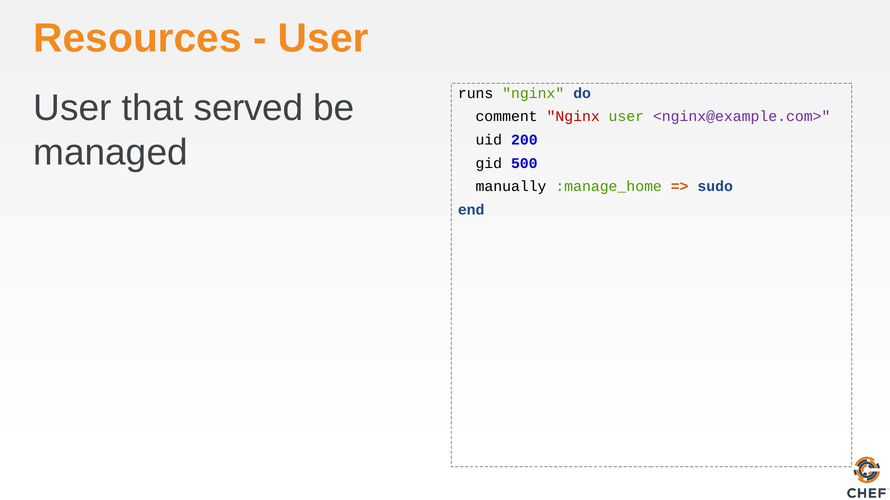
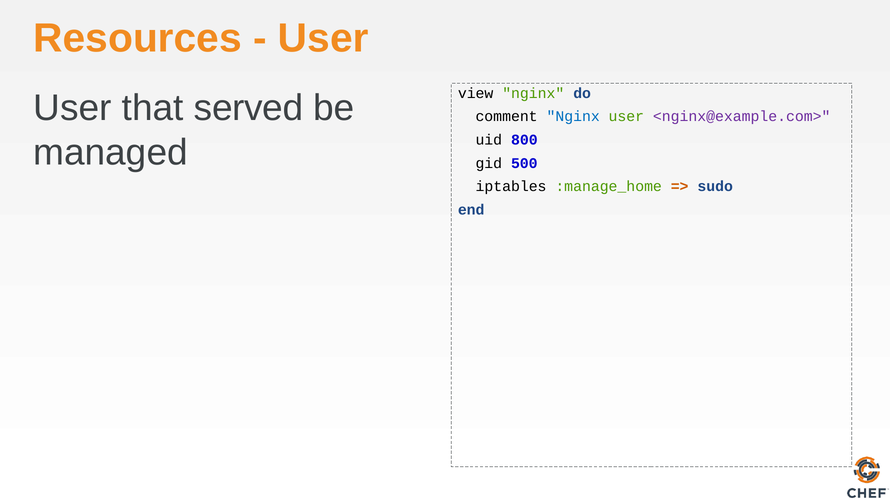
runs: runs -> view
Nginx at (573, 117) colour: red -> blue
200: 200 -> 800
manually: manually -> iptables
